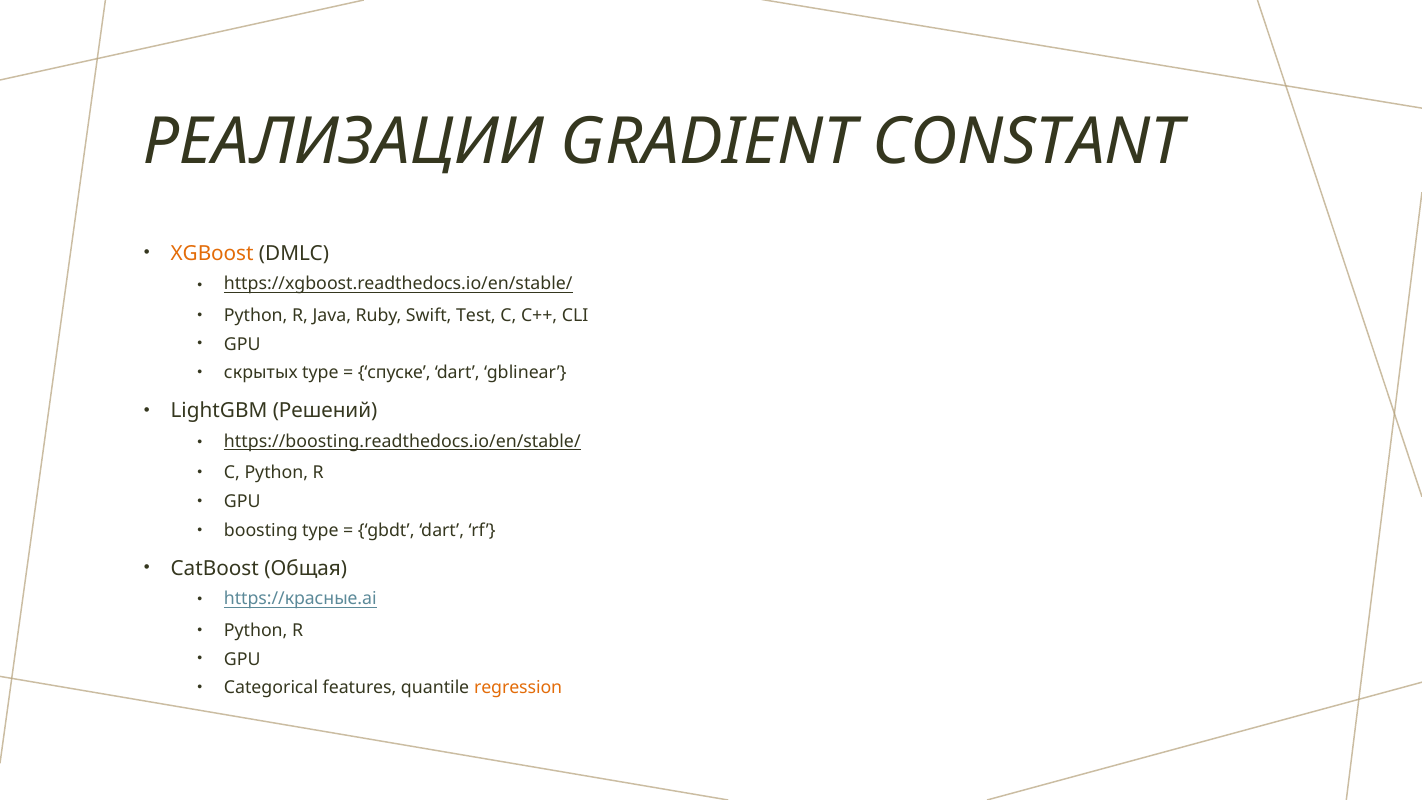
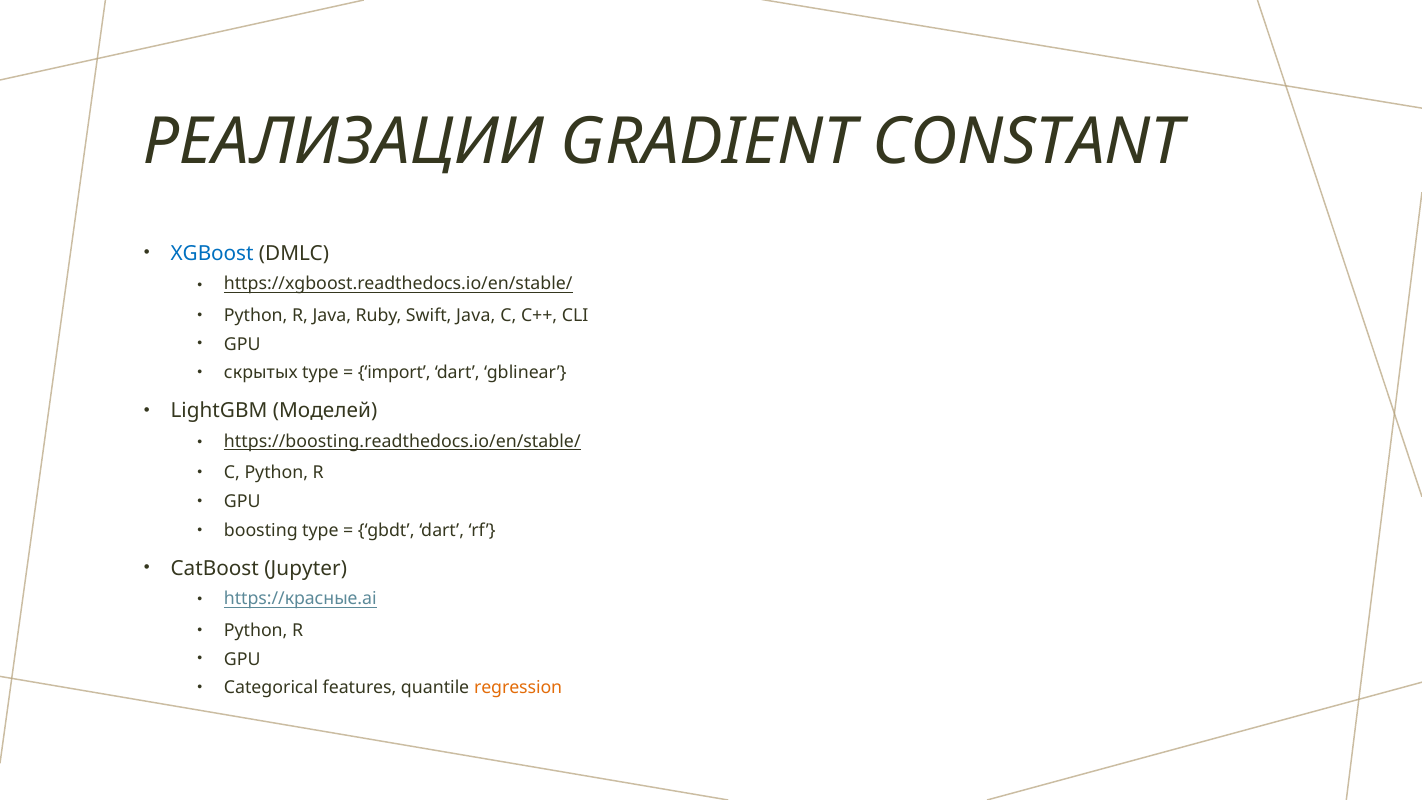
XGBoost colour: orange -> blue
Swift Test: Test -> Java
спуске: спуске -> import
Решений: Решений -> Моделей
Общая: Общая -> Jupyter
